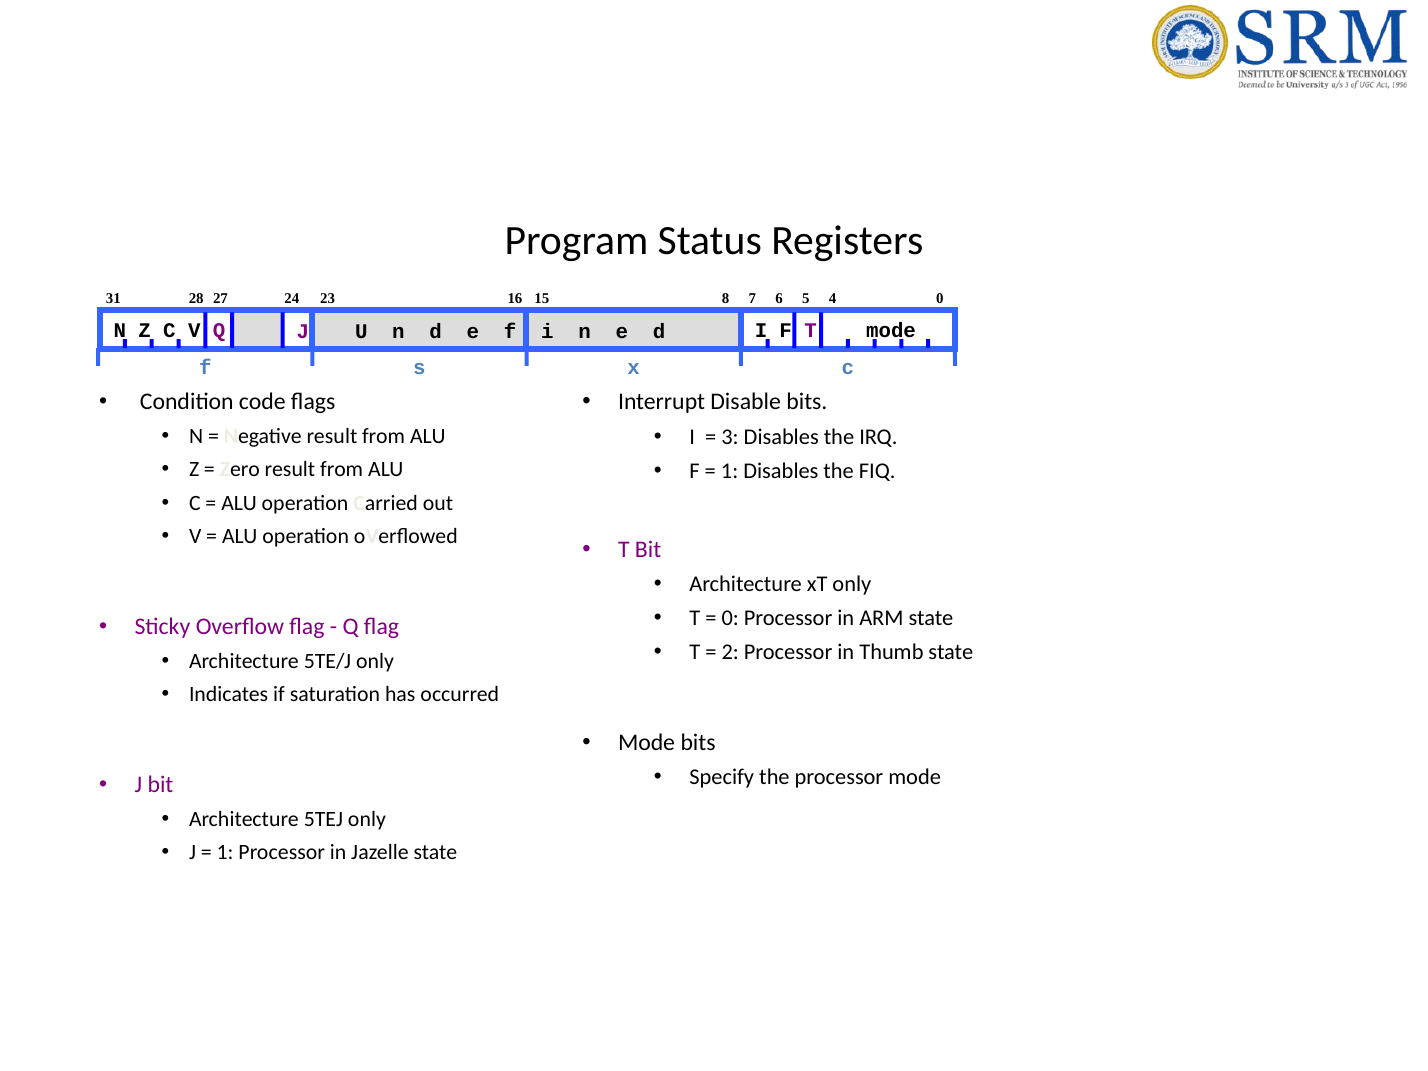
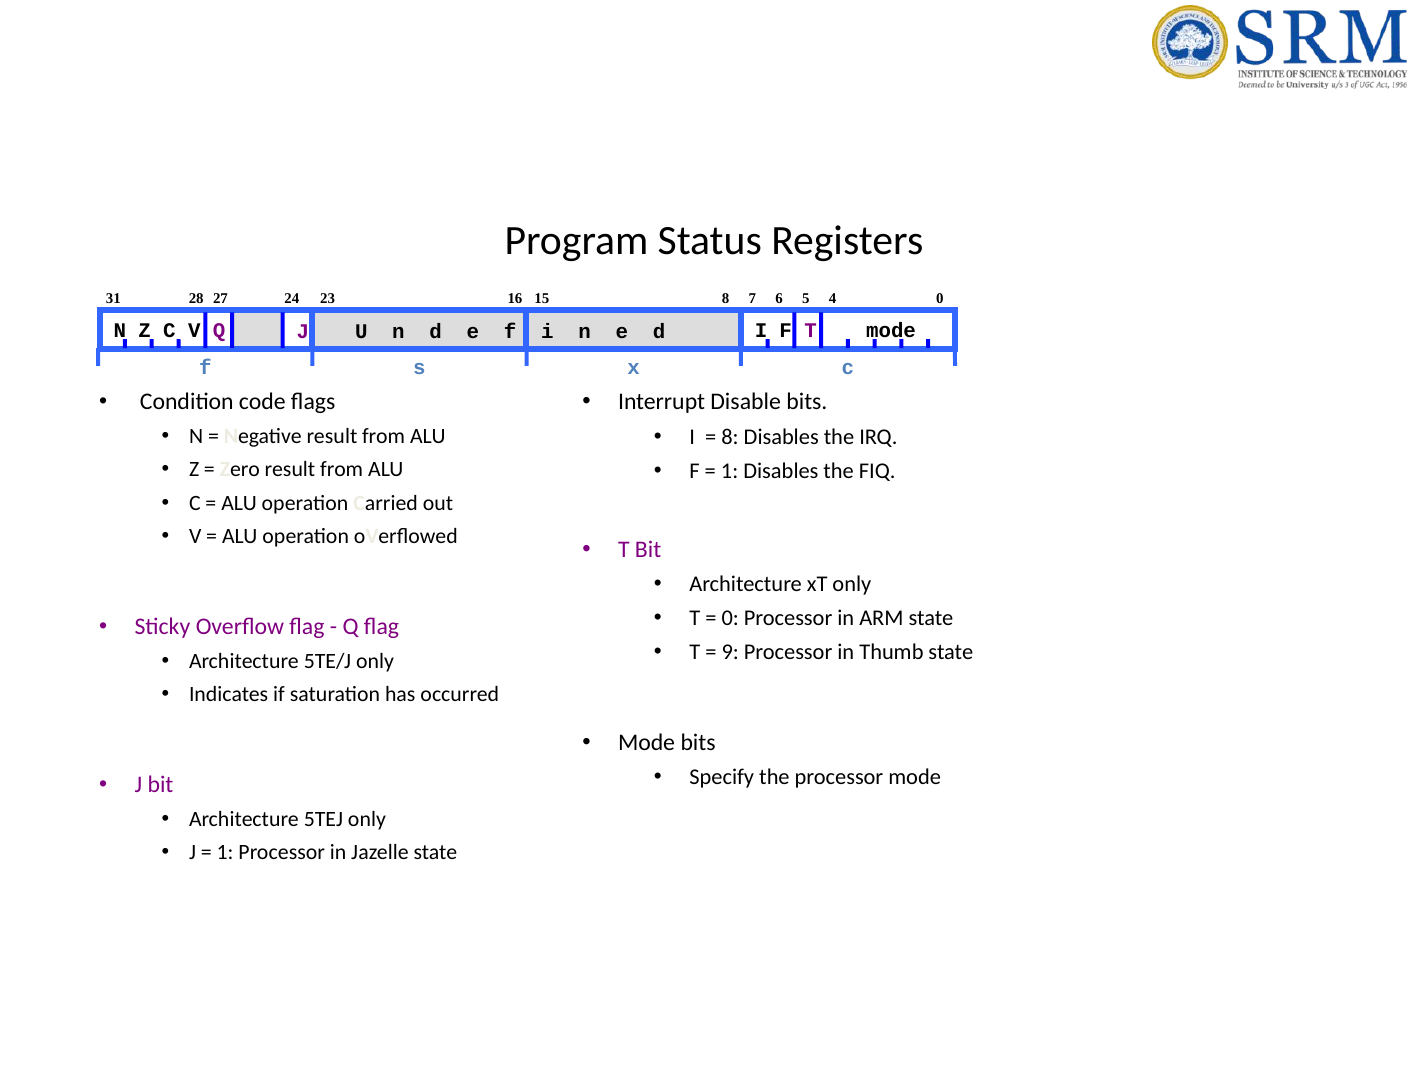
3 at (730, 437): 3 -> 8
2: 2 -> 9
